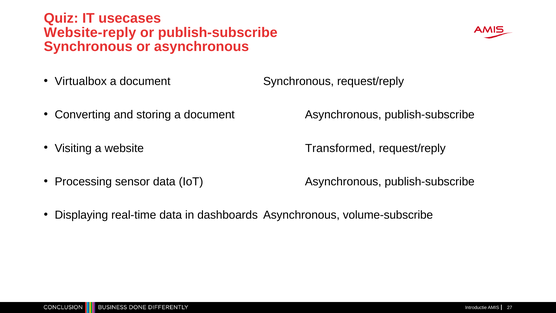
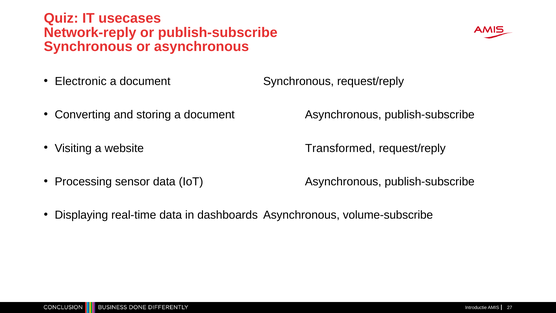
Website-reply: Website-reply -> Network-reply
Virtualbox: Virtualbox -> Electronic
